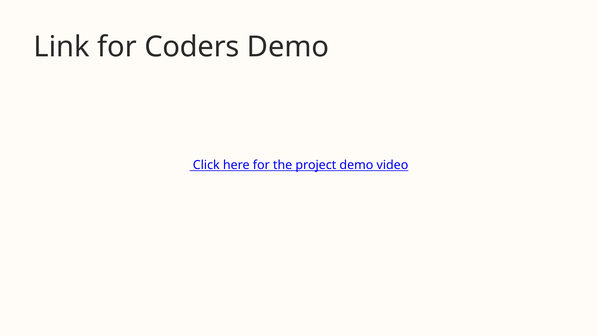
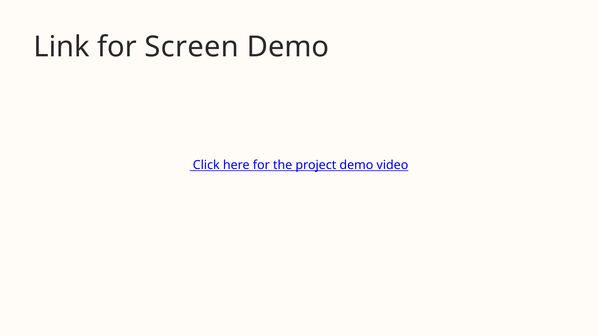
Coders: Coders -> Screen
